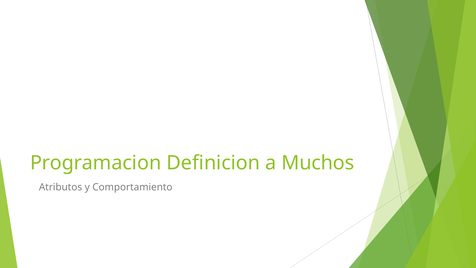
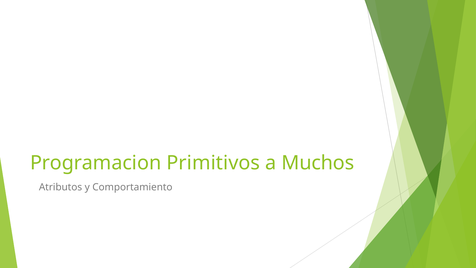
Definicion: Definicion -> Primitivos
